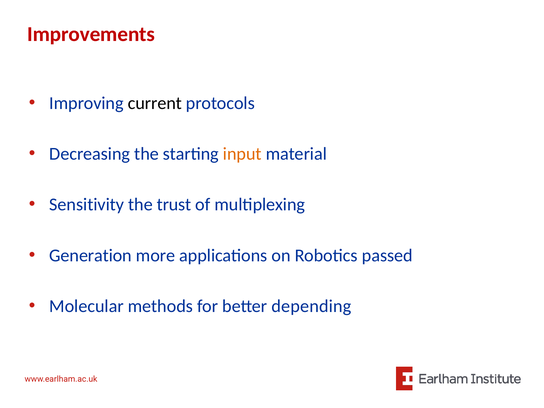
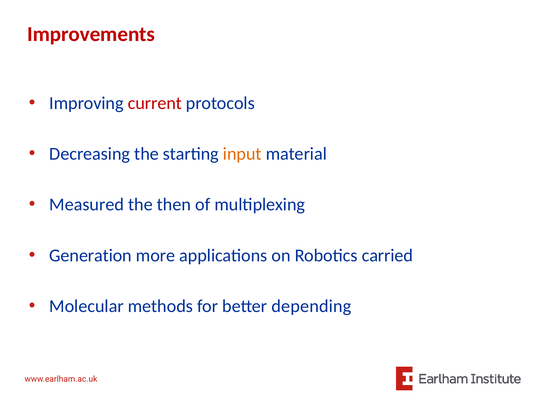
current colour: black -> red
Sensitivity: Sensitivity -> Measured
trust: trust -> then
passed: passed -> carried
